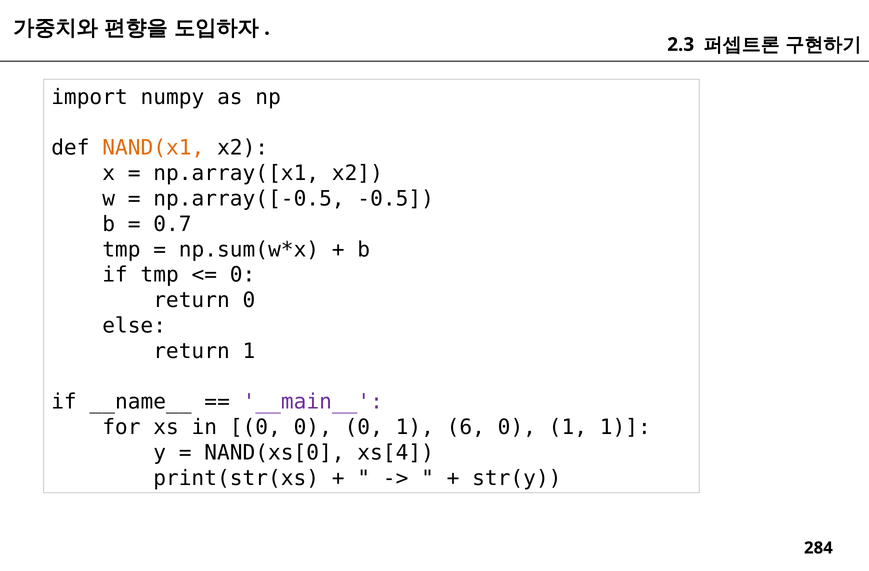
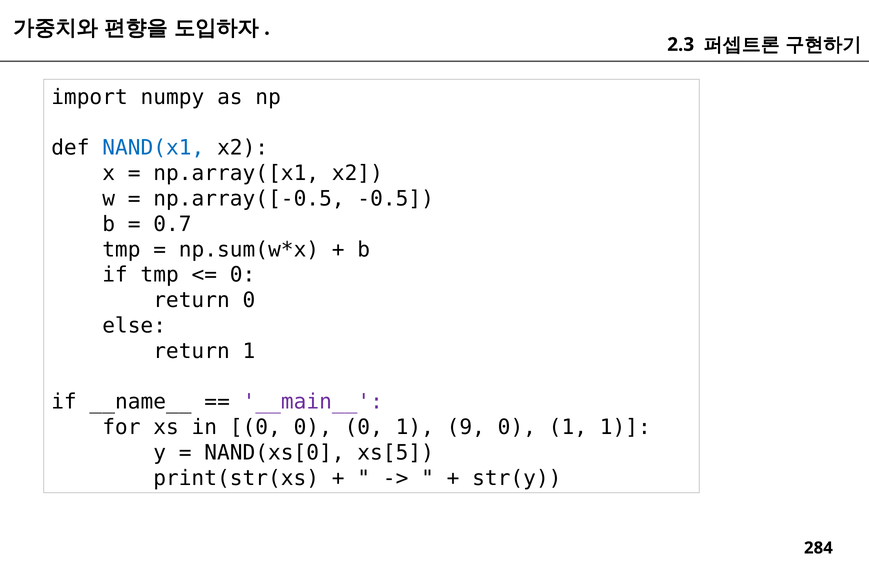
NAND(x1 colour: orange -> blue
6: 6 -> 9
xs[4: xs[4 -> xs[5
